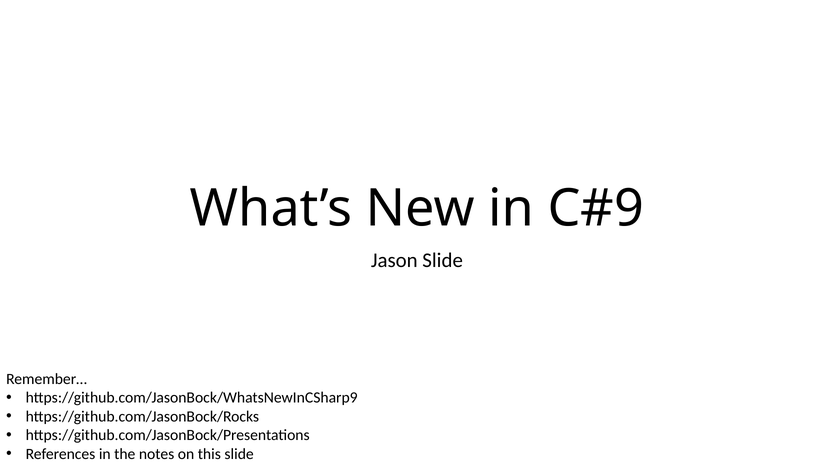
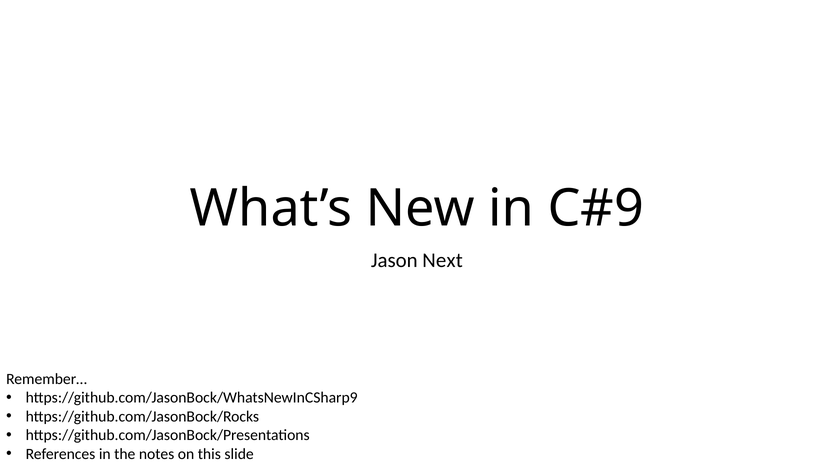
Jason Slide: Slide -> Next
